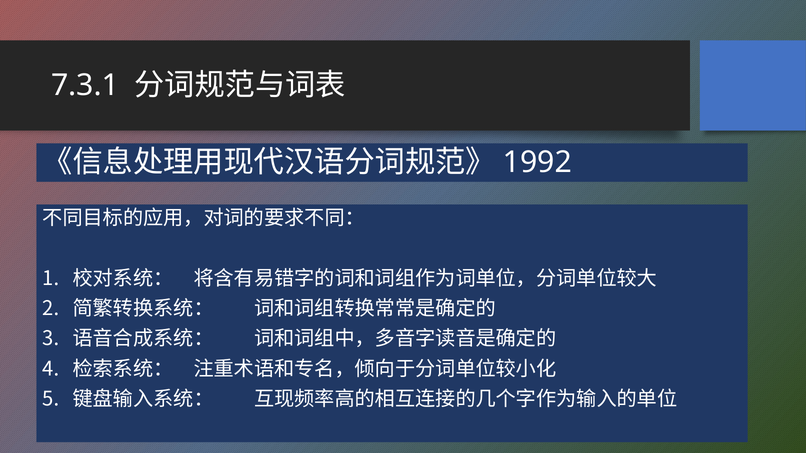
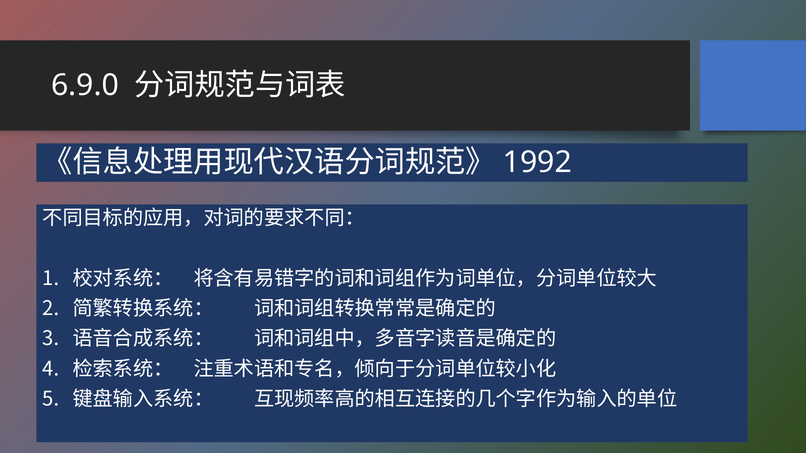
7.3.1: 7.3.1 -> 6.9.0
